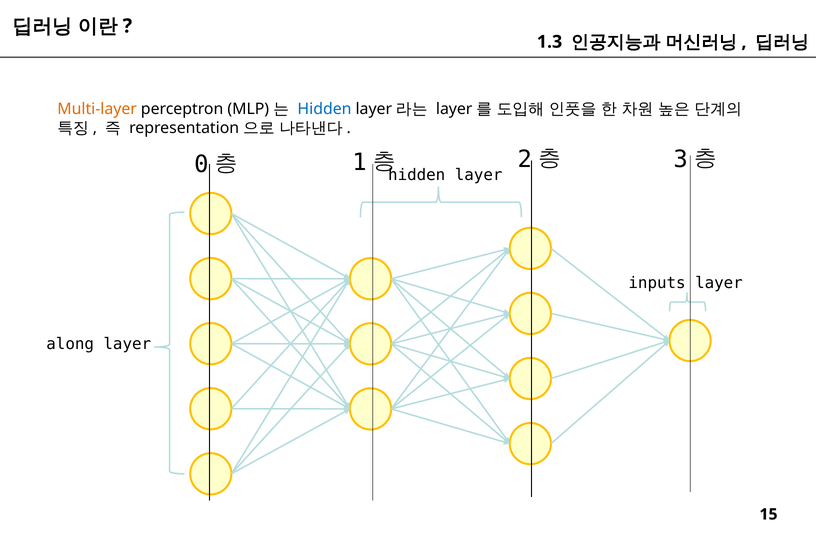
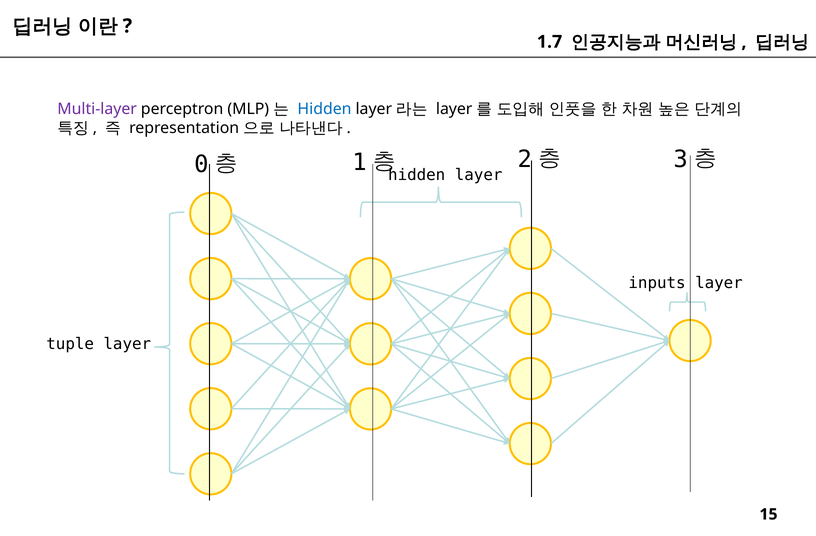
1.3: 1.3 -> 1.7
Multi-layer colour: orange -> purple
along: along -> tuple
